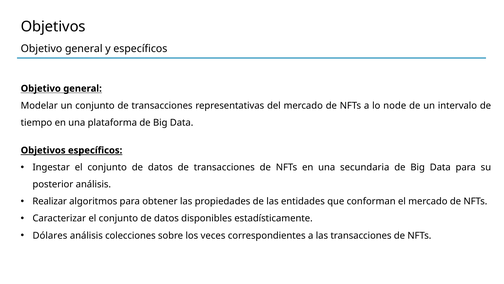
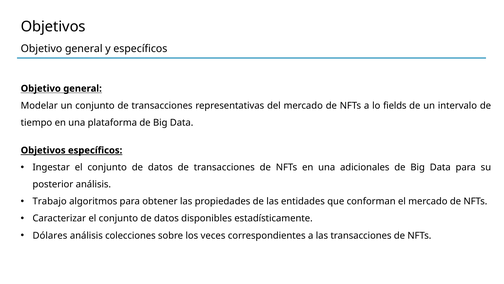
node: node -> fields
secundaria: secundaria -> adicionales
Realizar: Realizar -> Trabajo
